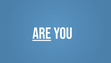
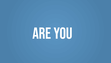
ARE underline: present -> none
